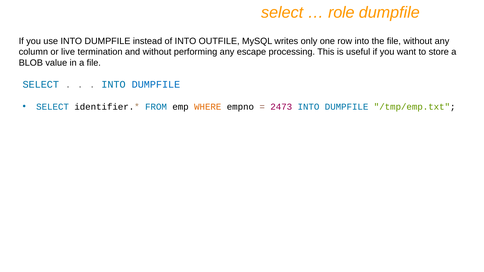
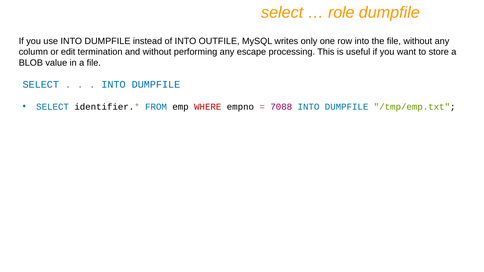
live: live -> edit
WHERE colour: orange -> red
2473: 2473 -> 7088
